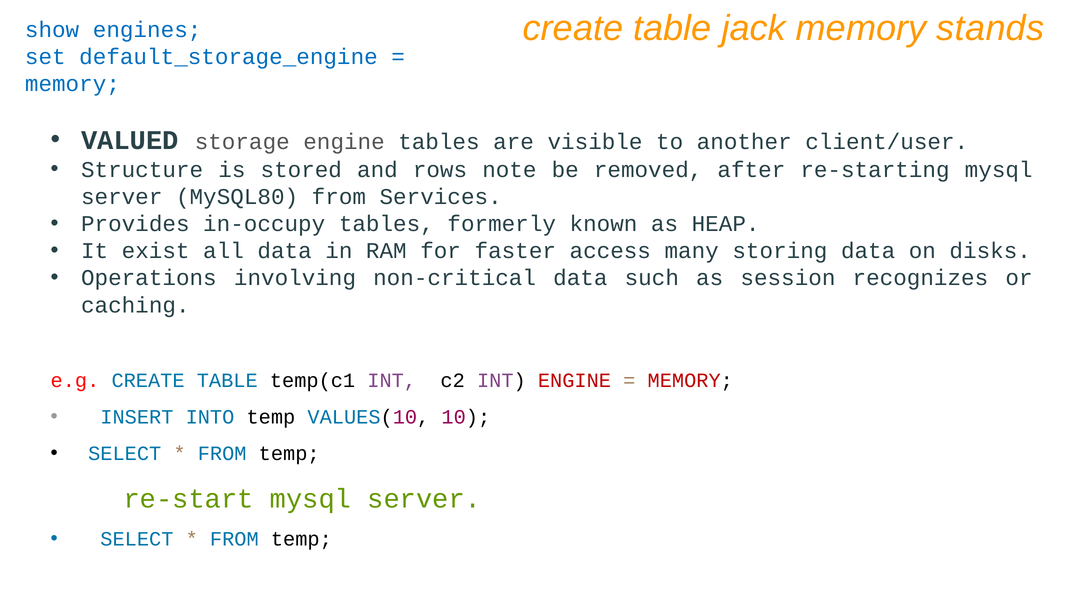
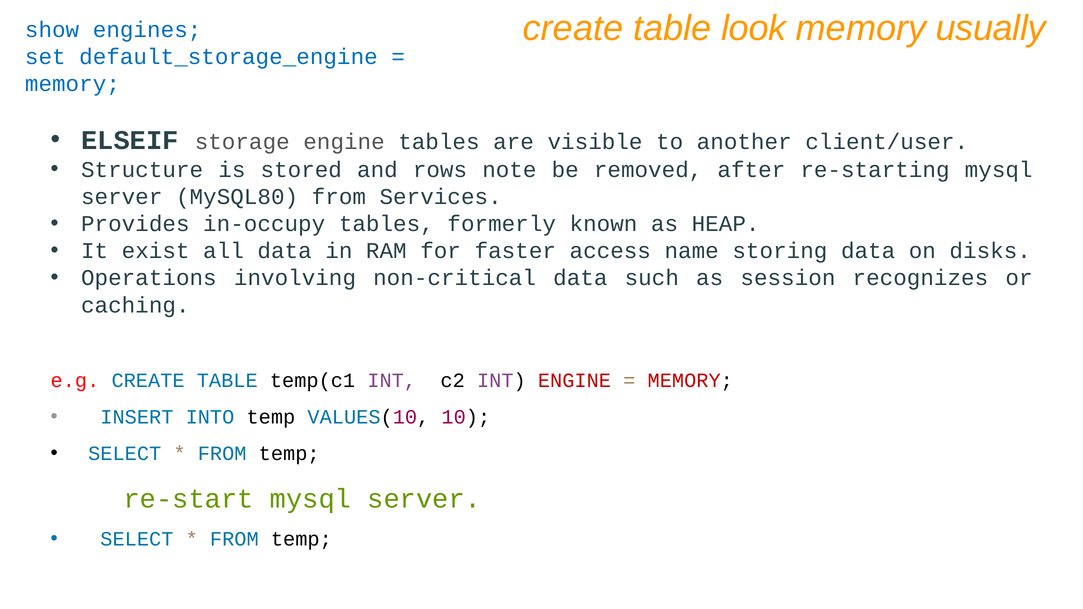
jack: jack -> look
stands: stands -> usually
VALUED: VALUED -> ELSEIF
many: many -> name
